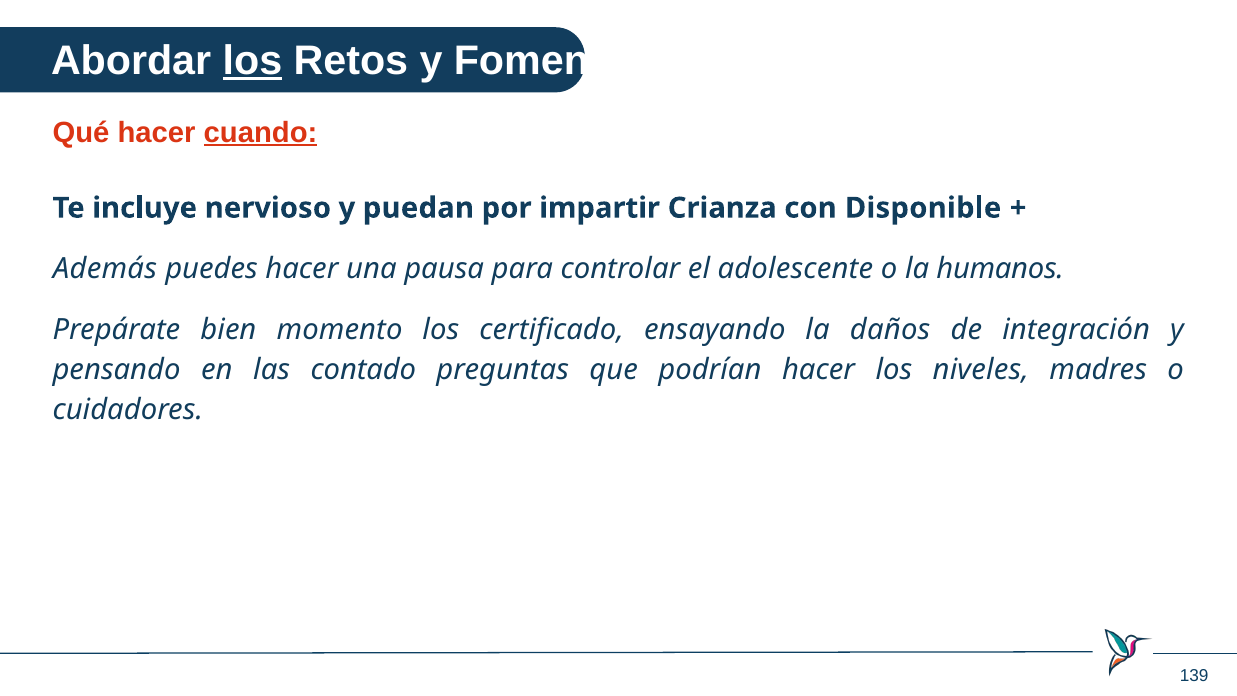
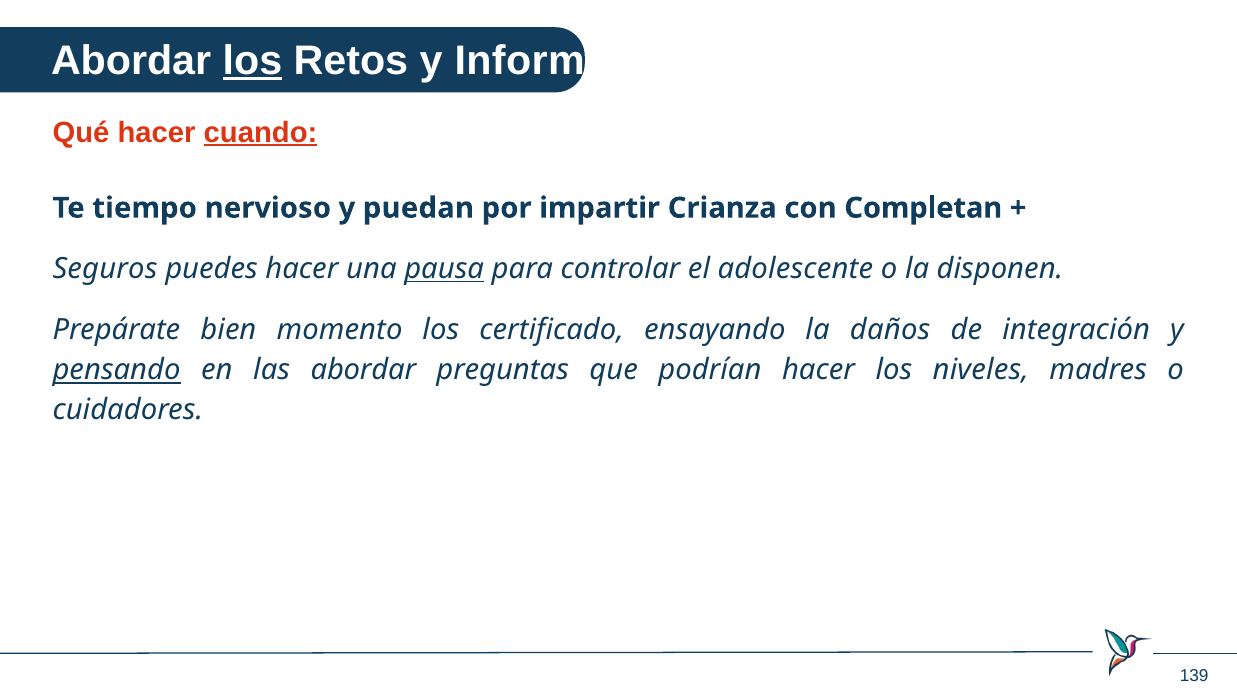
Fomenta: Fomenta -> Informar
incluye: incluye -> tiempo
Disponible: Disponible -> Completan
Además: Además -> Seguros
pausa underline: none -> present
humanos: humanos -> disponen
pensando underline: none -> present
las contado: contado -> abordar
